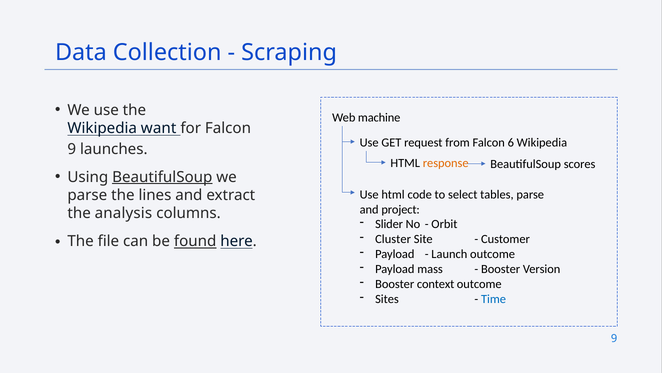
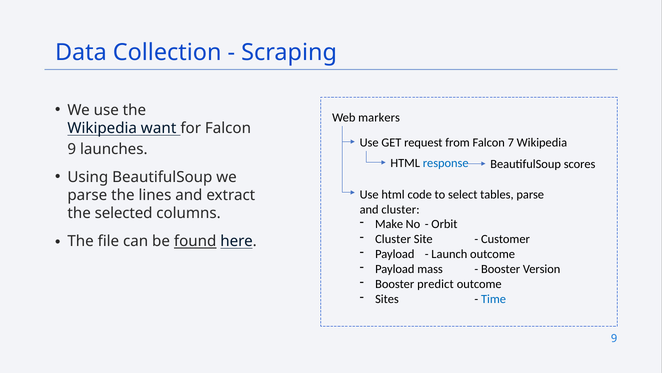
machine: machine -> markers
6: 6 -> 7
response colour: orange -> blue
BeautifulSoup at (162, 177) underline: present -> none
and project: project -> cluster
analysis: analysis -> selected
Slider: Slider -> Make
context: context -> predict
